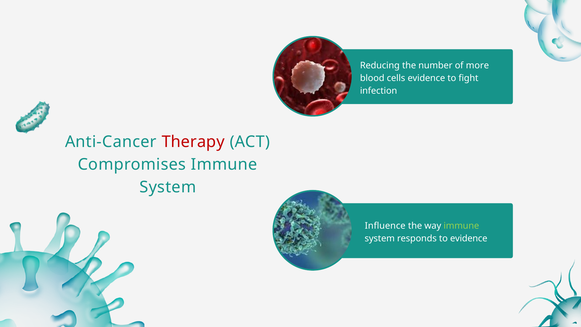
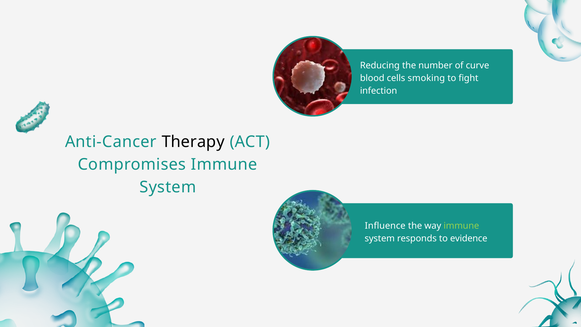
more: more -> curve
cells evidence: evidence -> smoking
Therapy colour: red -> black
